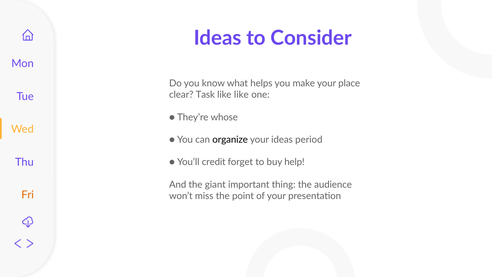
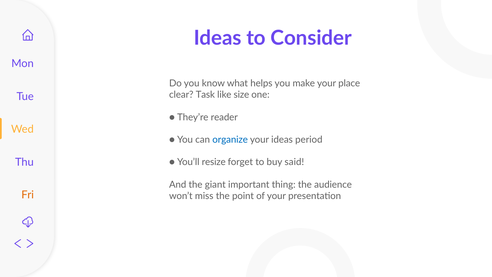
like like: like -> size
whose: whose -> reader
organize colour: black -> blue
credit: credit -> resize
help: help -> said
